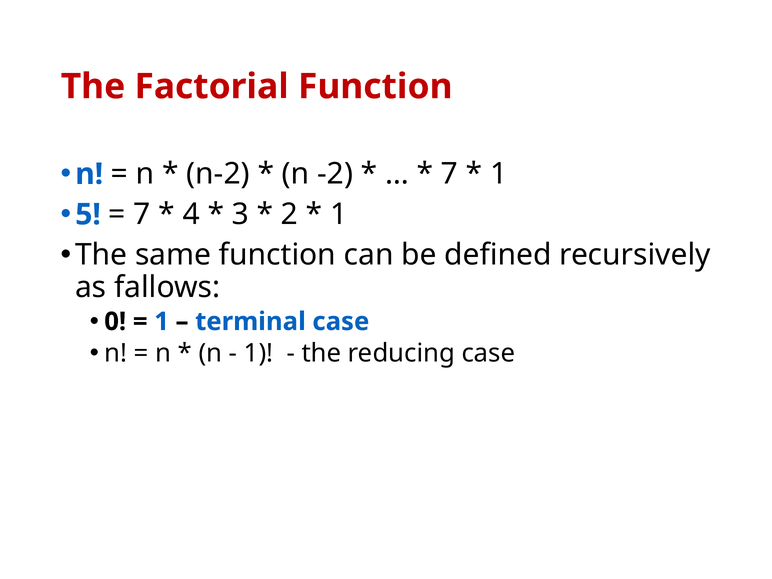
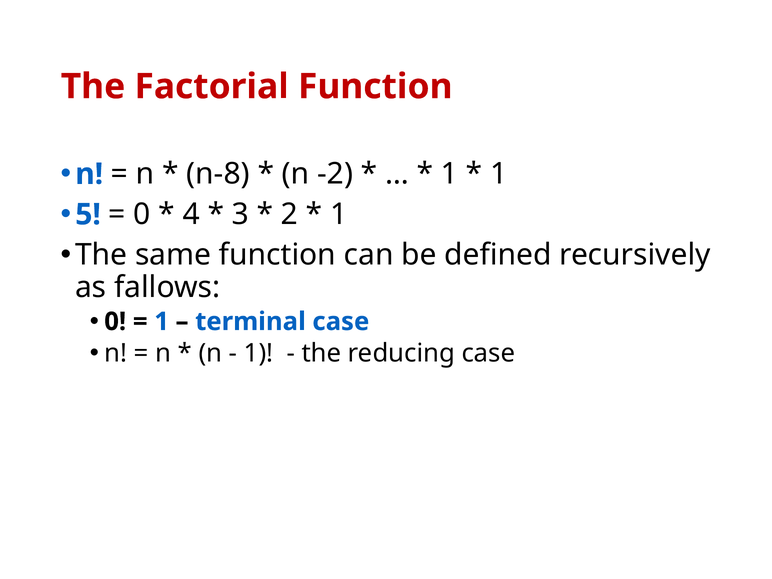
n-2: n-2 -> n-8
7 at (449, 174): 7 -> 1
7 at (142, 215): 7 -> 0
